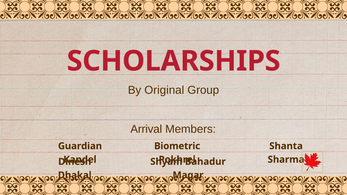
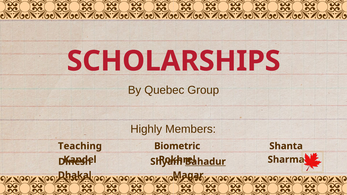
Original: Original -> Quebec
Arrival: Arrival -> Highly
Guardian: Guardian -> Teaching
Bahadur underline: none -> present
